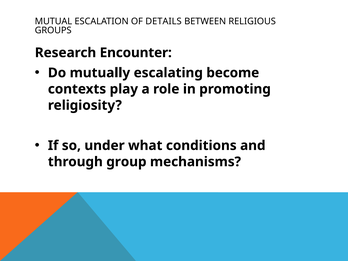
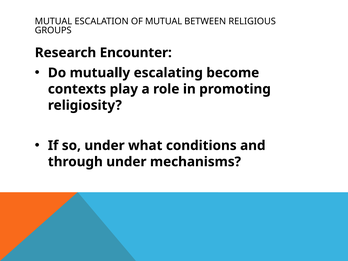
OF DETAILS: DETAILS -> MUTUAL
through group: group -> under
